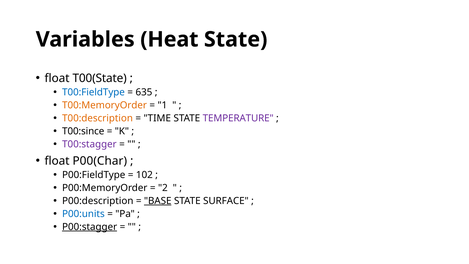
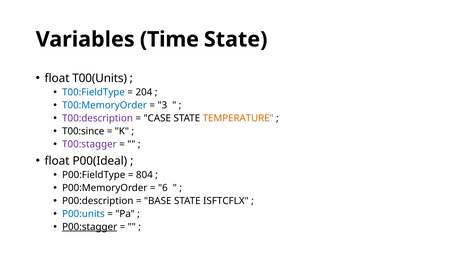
Heat: Heat -> Time
T00(State: T00(State -> T00(Units
635: 635 -> 204
T00:MemoryOrder colour: orange -> blue
1: 1 -> 3
T00:description colour: orange -> purple
TIME: TIME -> CASE
TEMPERATURE colour: purple -> orange
P00(Char: P00(Char -> P00(Ideal
102: 102 -> 804
2: 2 -> 6
BASE underline: present -> none
SURFACE: SURFACE -> ISFTCFLX
